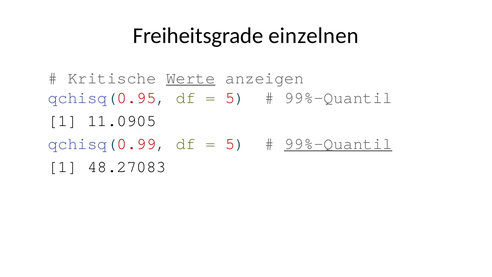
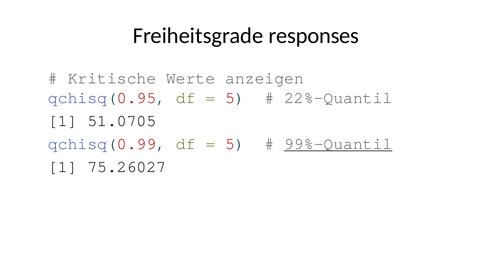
einzelnen: einzelnen -> responses
Werte underline: present -> none
99%-Quantil at (338, 98): 99%-Quantil -> 22%-Quantil
11.0905: 11.0905 -> 51.0705
48.27083: 48.27083 -> 75.26027
